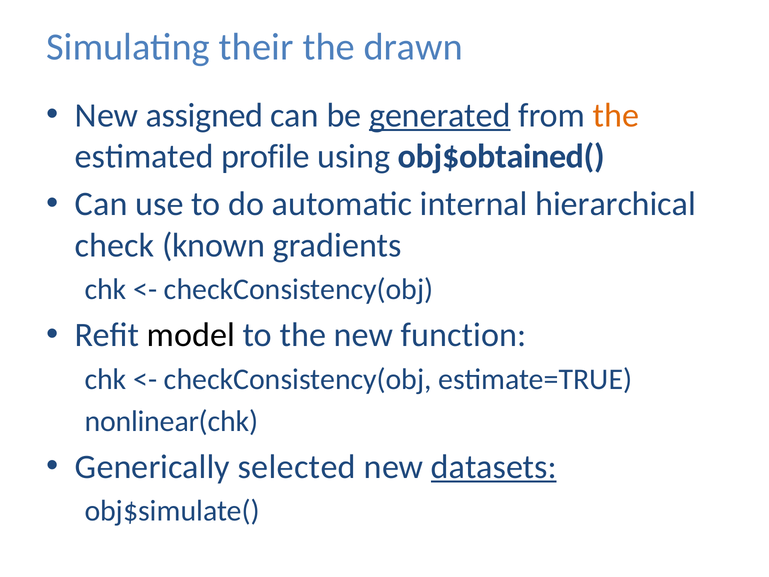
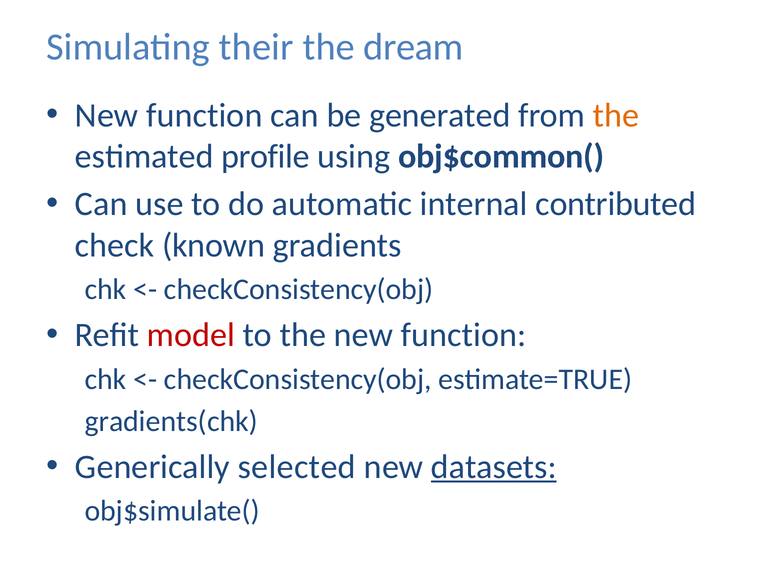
drawn: drawn -> dream
assigned at (204, 115): assigned -> function
generated underline: present -> none
obj$obtained(: obj$obtained( -> obj$common(
hierarchical: hierarchical -> contributed
model colour: black -> red
nonlinear(chk: nonlinear(chk -> gradients(chk
